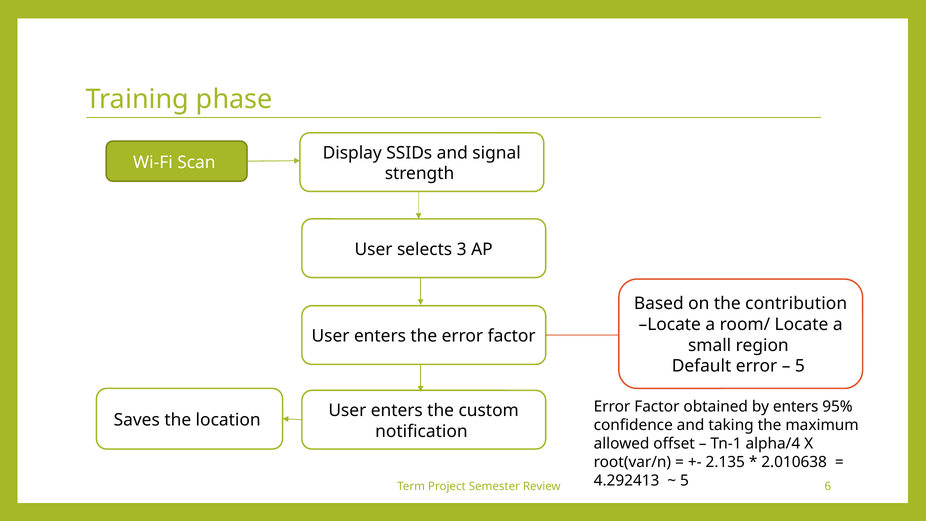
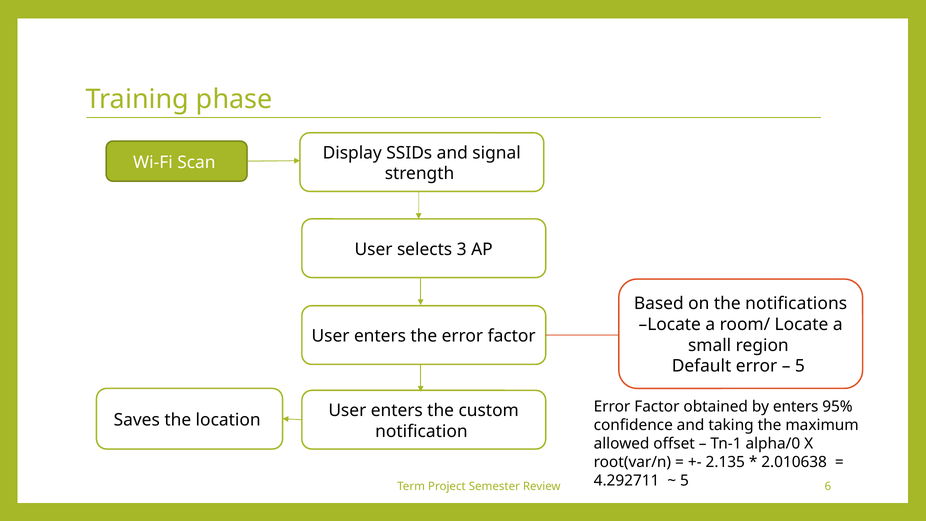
contribution: contribution -> notifications
alpha/4: alpha/4 -> alpha/0
4.292413: 4.292413 -> 4.292711
